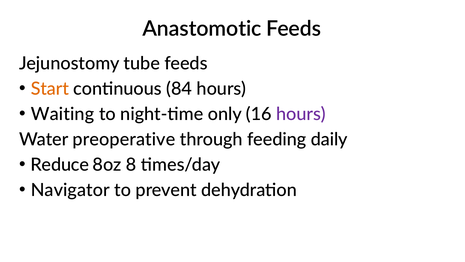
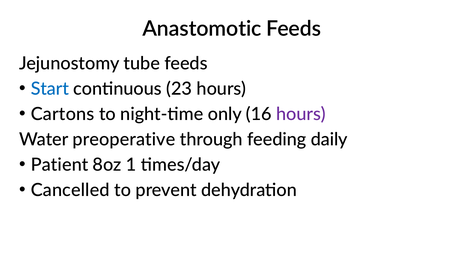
Start colour: orange -> blue
84: 84 -> 23
Waiting: Waiting -> Cartons
Reduce: Reduce -> Patient
8: 8 -> 1
Navigator: Navigator -> Cancelled
